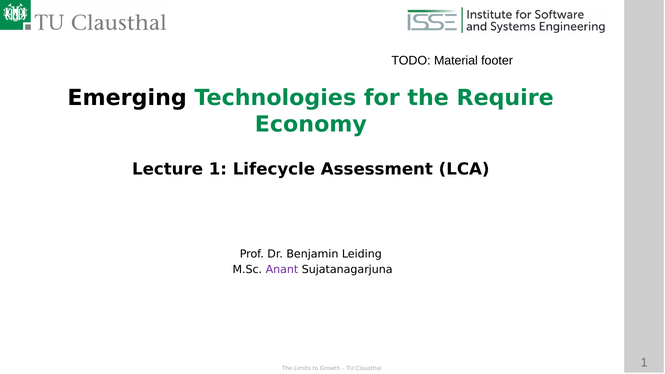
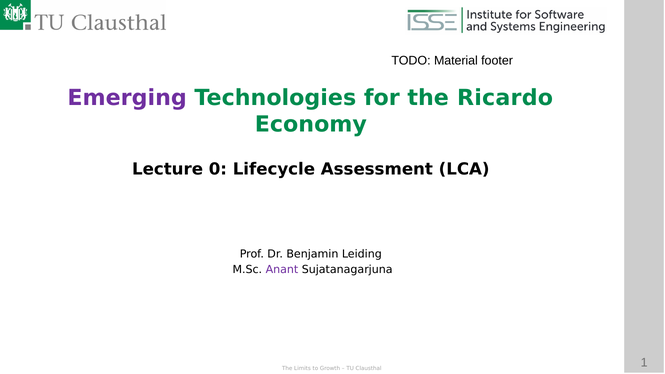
Emerging colour: black -> purple
Require: Require -> Ricardo
Lecture 1: 1 -> 0
